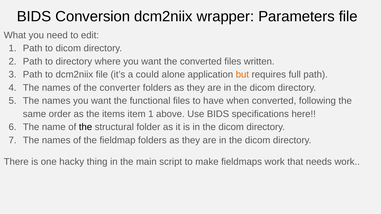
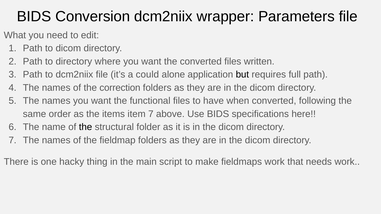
but colour: orange -> black
converter: converter -> correction
item 1: 1 -> 7
